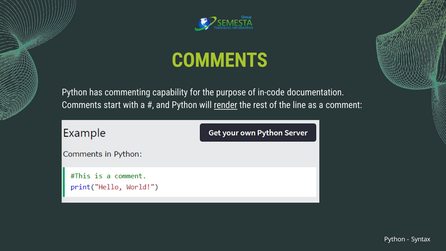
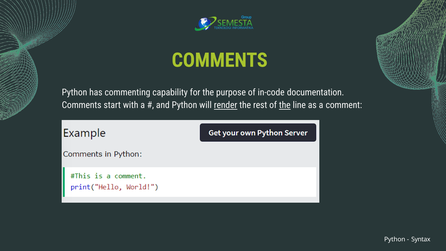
the at (285, 105) underline: none -> present
